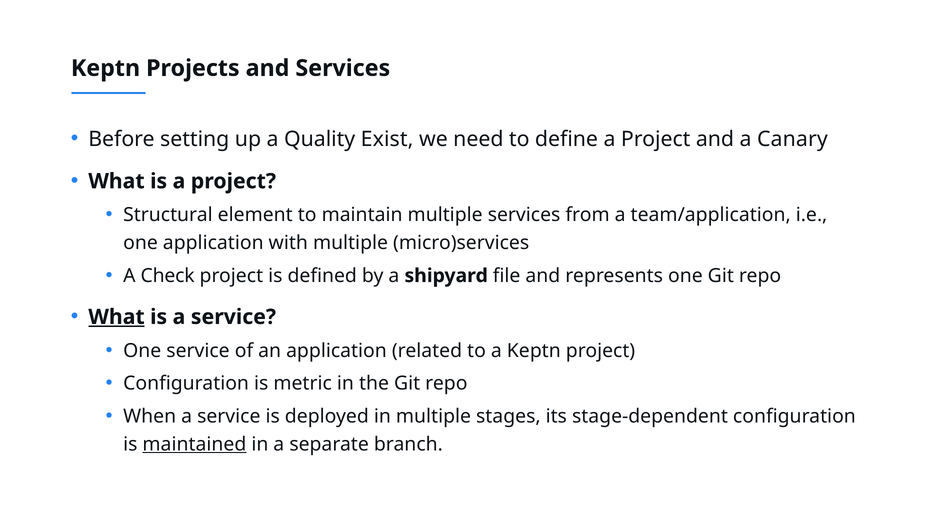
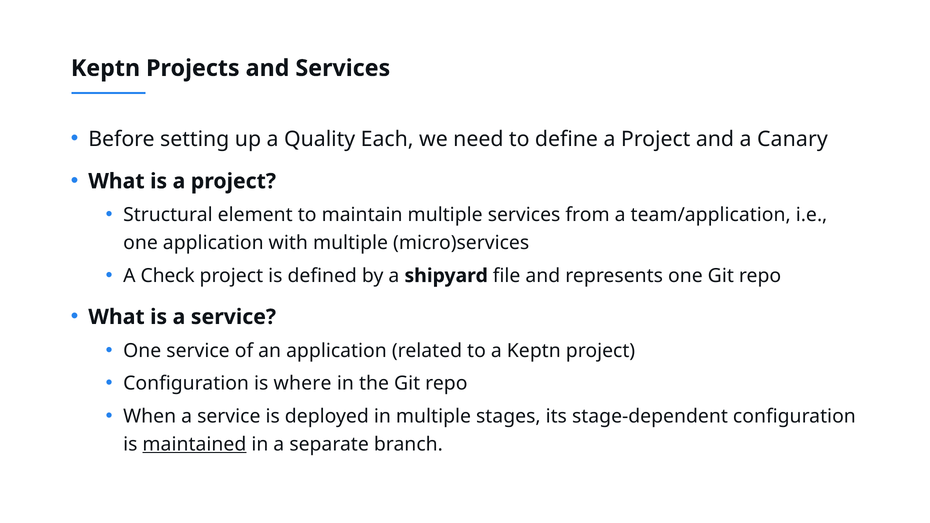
Exist: Exist -> Each
What at (116, 317) underline: present -> none
metric: metric -> where
